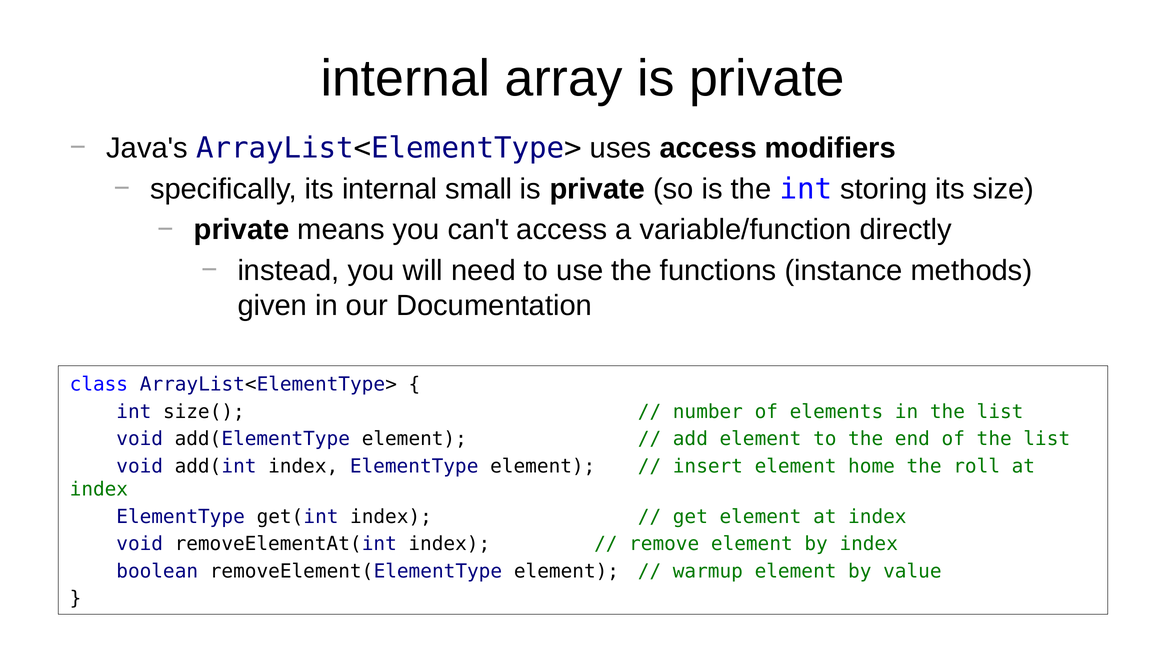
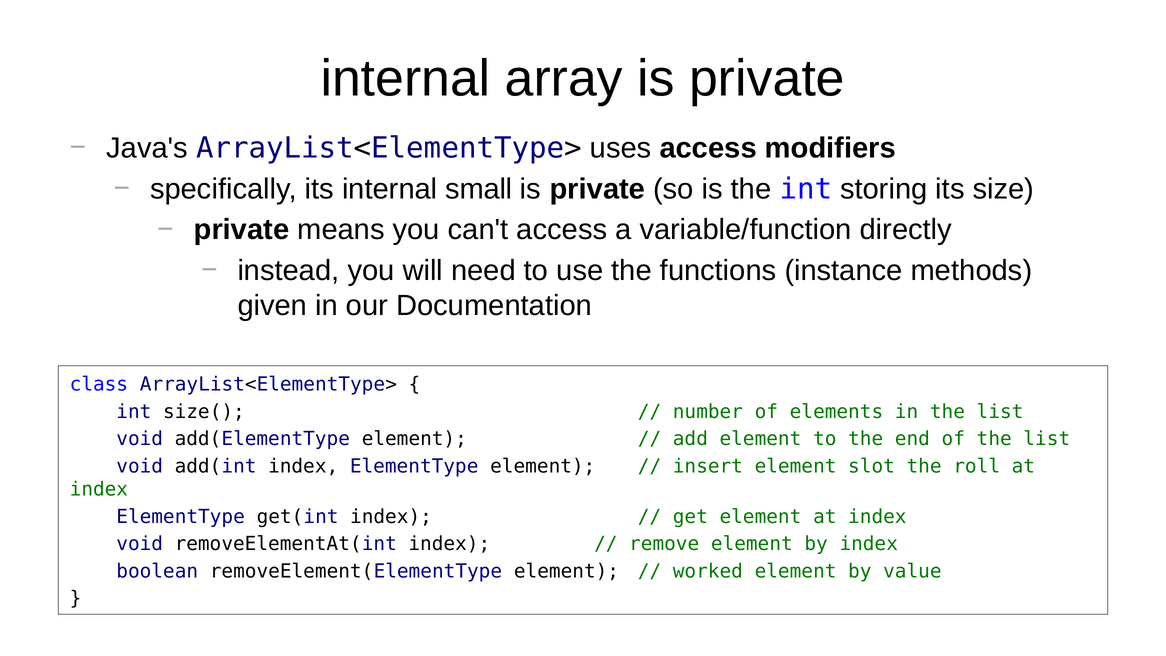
home: home -> slot
warmup: warmup -> worked
